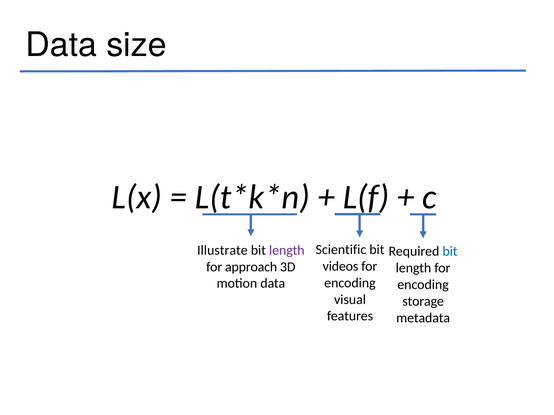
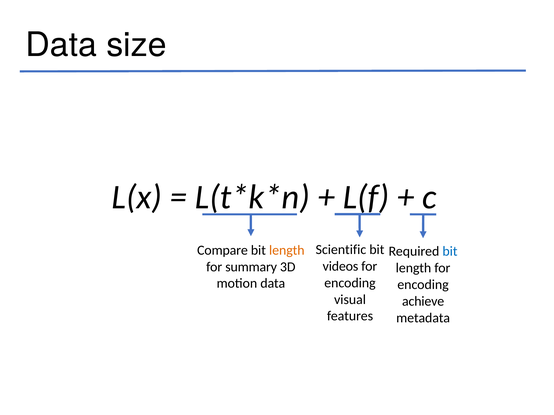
Illustrate: Illustrate -> Compare
length at (287, 251) colour: purple -> orange
approach: approach -> summary
storage: storage -> achieve
